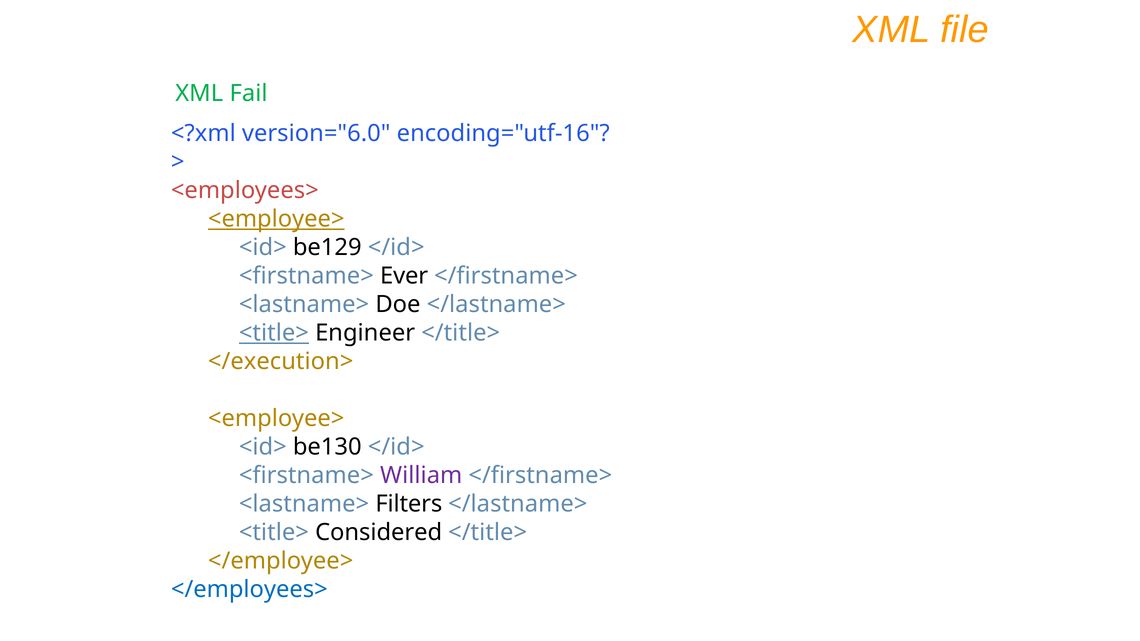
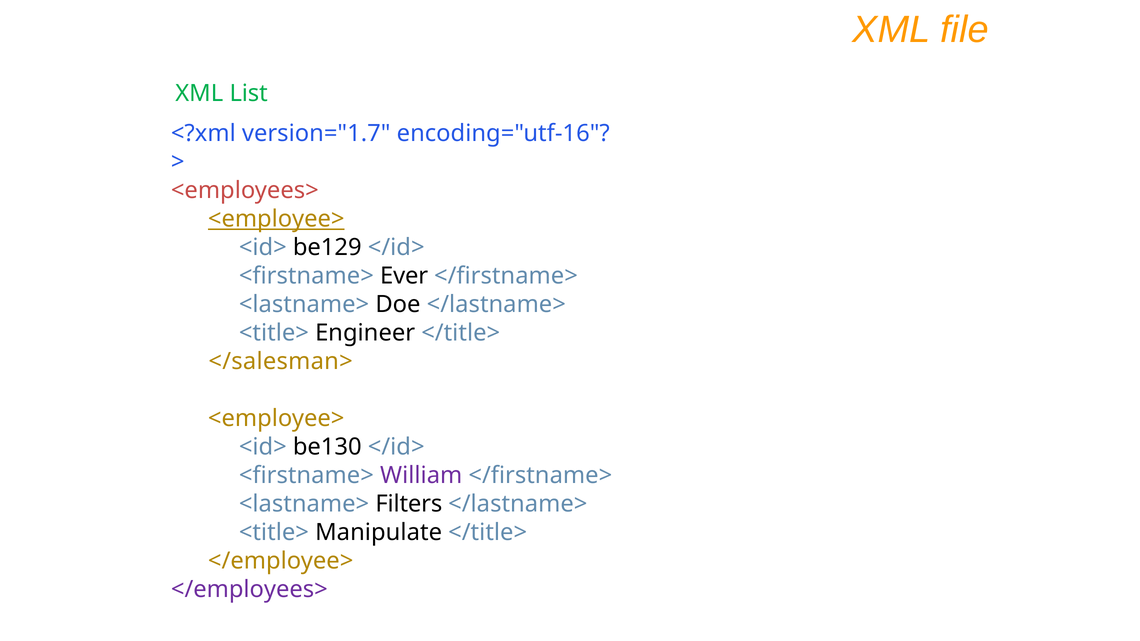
Fail: Fail -> List
version="6.0: version="6.0 -> version="1.7
<title> at (274, 333) underline: present -> none
</execution>: </execution> -> </salesman>
Considered: Considered -> Manipulate
</employees> colour: blue -> purple
